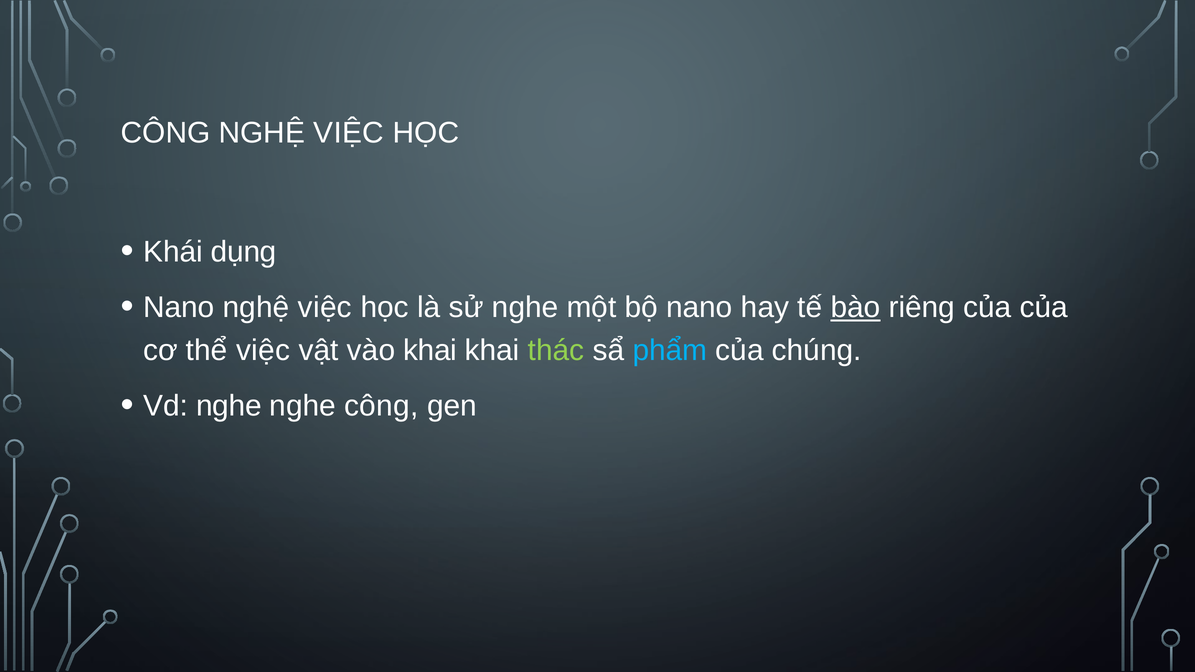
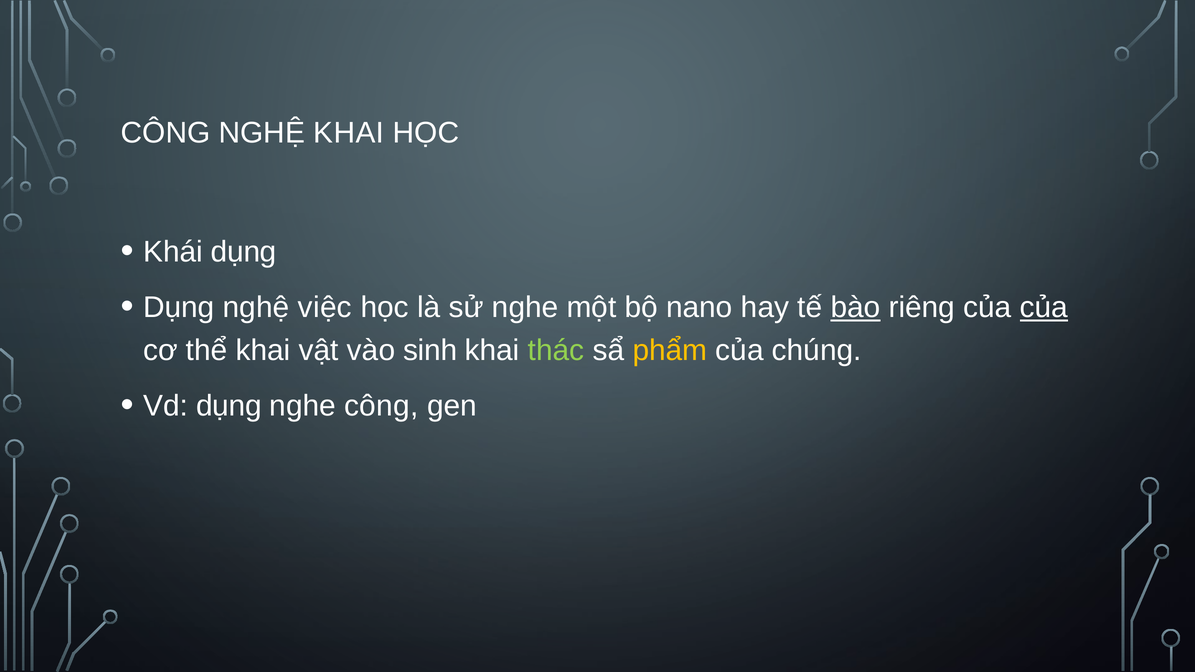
CÔNG NGHỆ VIỆC: VIỆC -> KHAI
Nano at (179, 308): Nano -> Dụng
của at (1044, 308) underline: none -> present
thể việc: việc -> khai
vào khai: khai -> sinh
phẩm colour: light blue -> yellow
Vd nghe: nghe -> dụng
